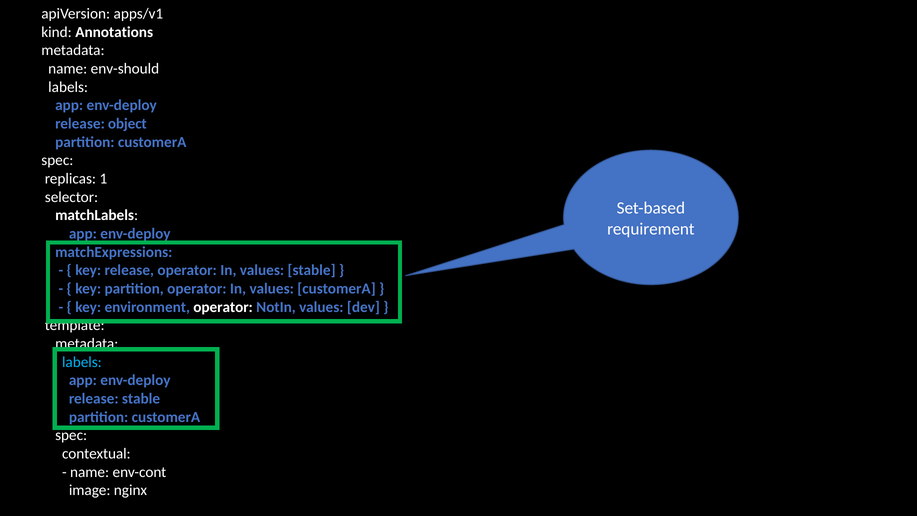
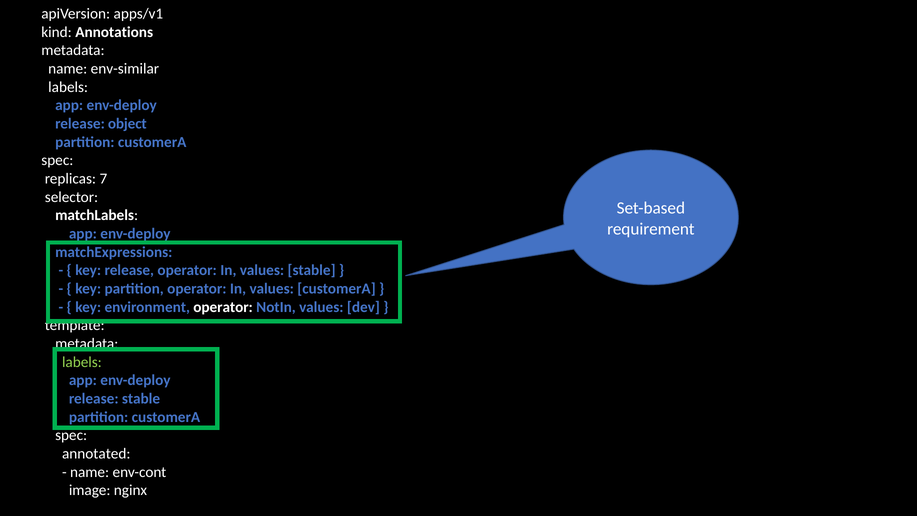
env-should: env-should -> env-similar
1: 1 -> 7
labels at (82, 362) colour: light blue -> light green
contextual: contextual -> annotated
